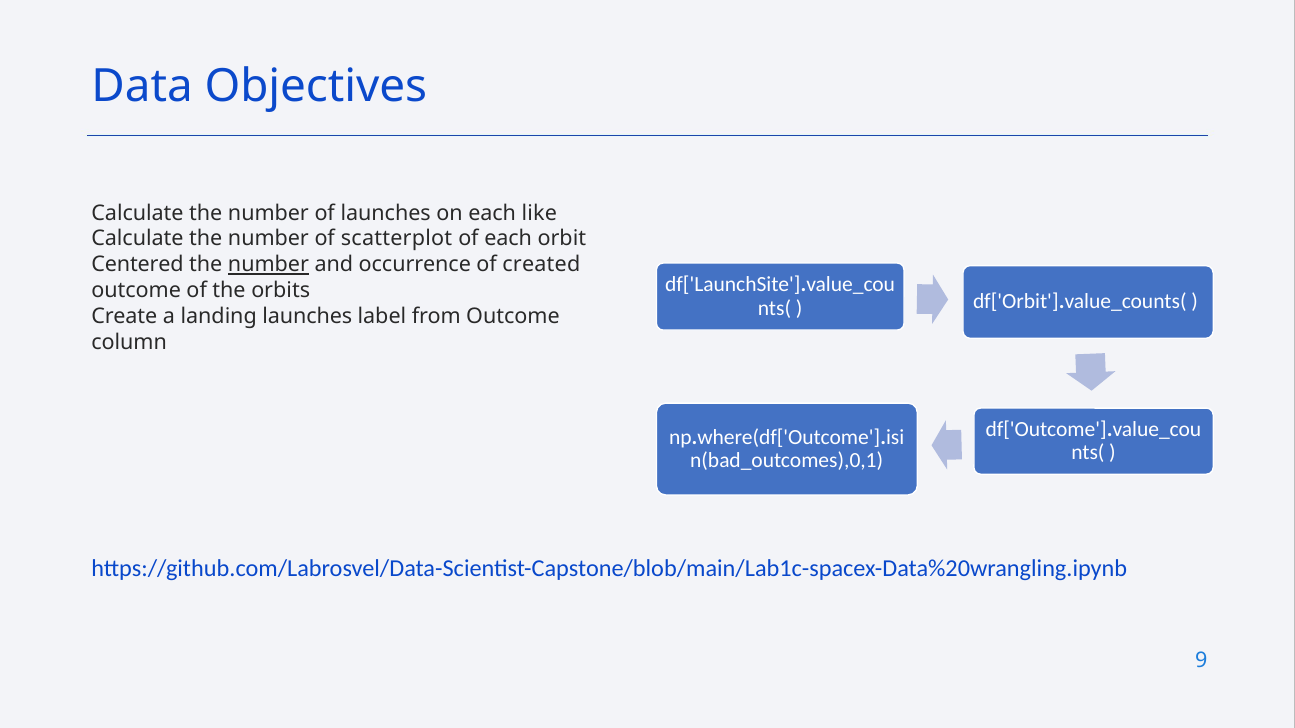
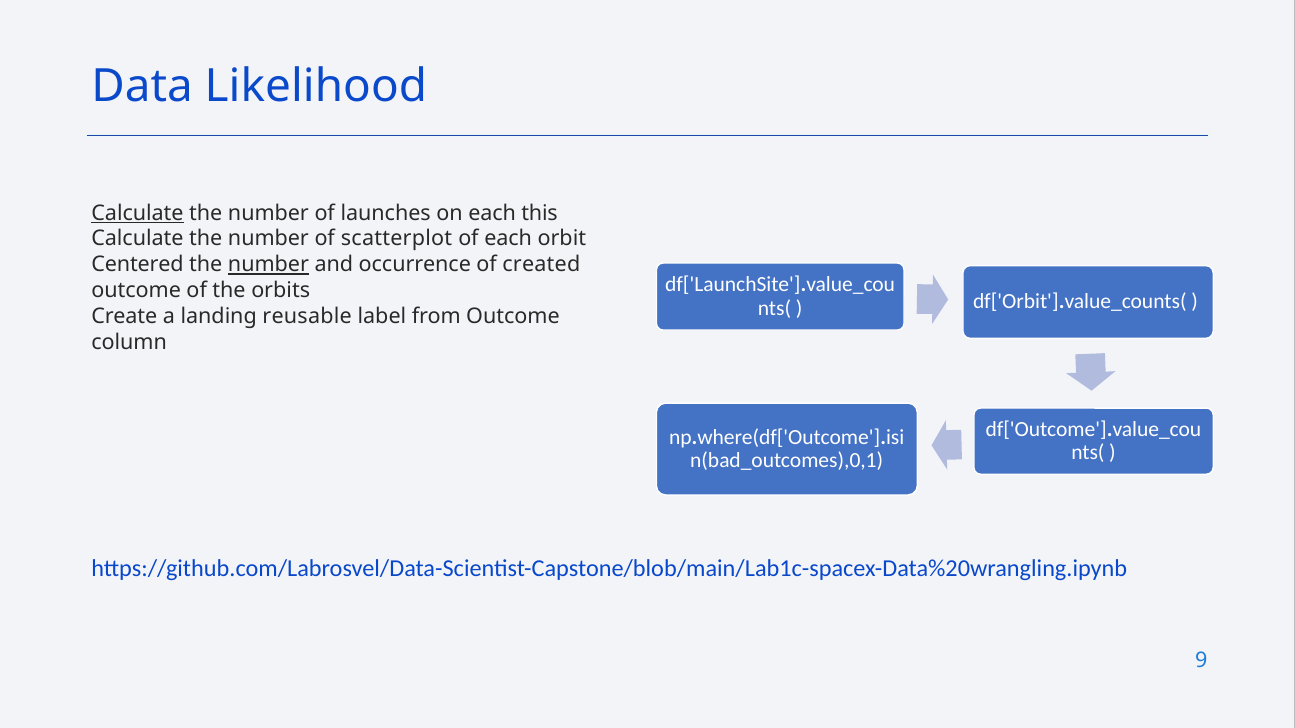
Objectives: Objectives -> Likelihood
Calculate at (137, 213) underline: none -> present
like: like -> this
landing launches: launches -> reusable
